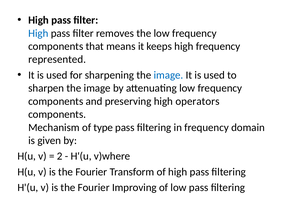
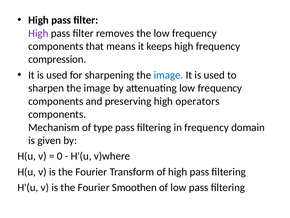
High at (38, 33) colour: blue -> purple
represented: represented -> compression
2: 2 -> 0
Improving: Improving -> Smoothen
